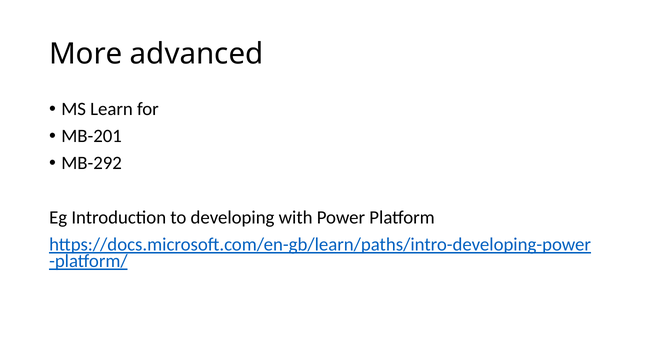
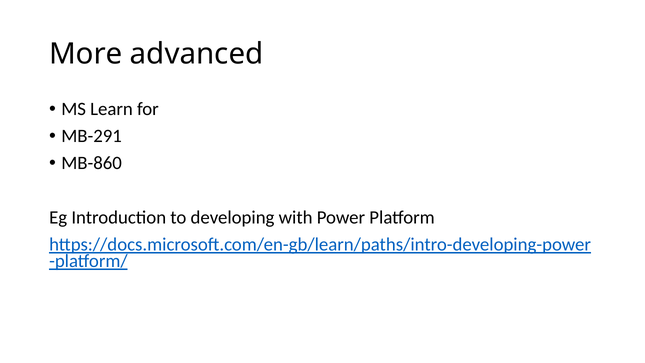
MB-201: MB-201 -> MB-291
MB-292: MB-292 -> MB-860
